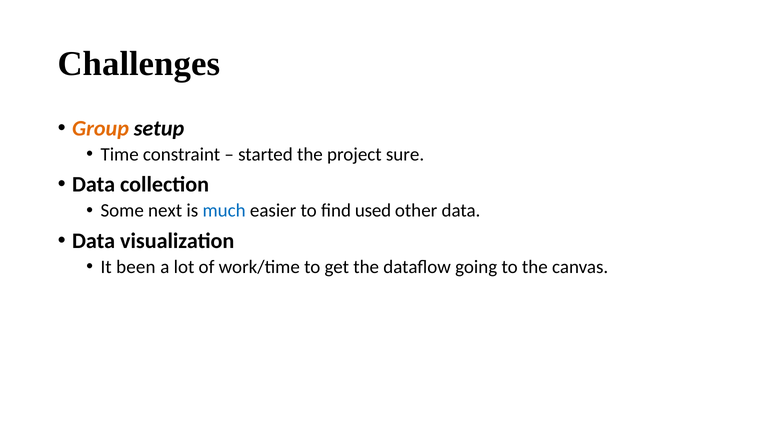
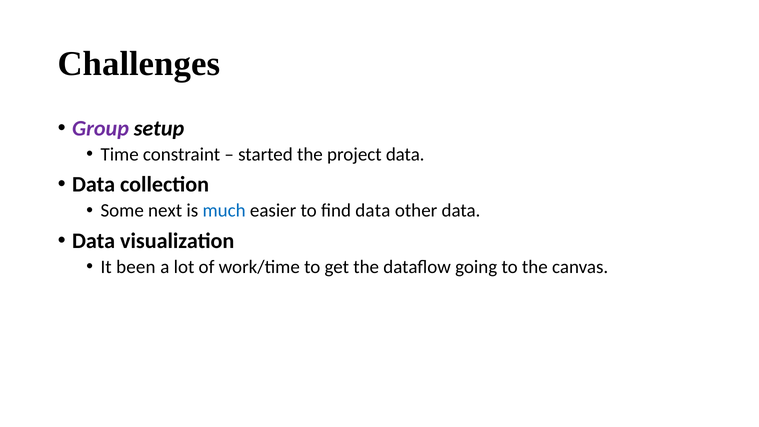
Group colour: orange -> purple
project sure: sure -> data
find used: used -> data
